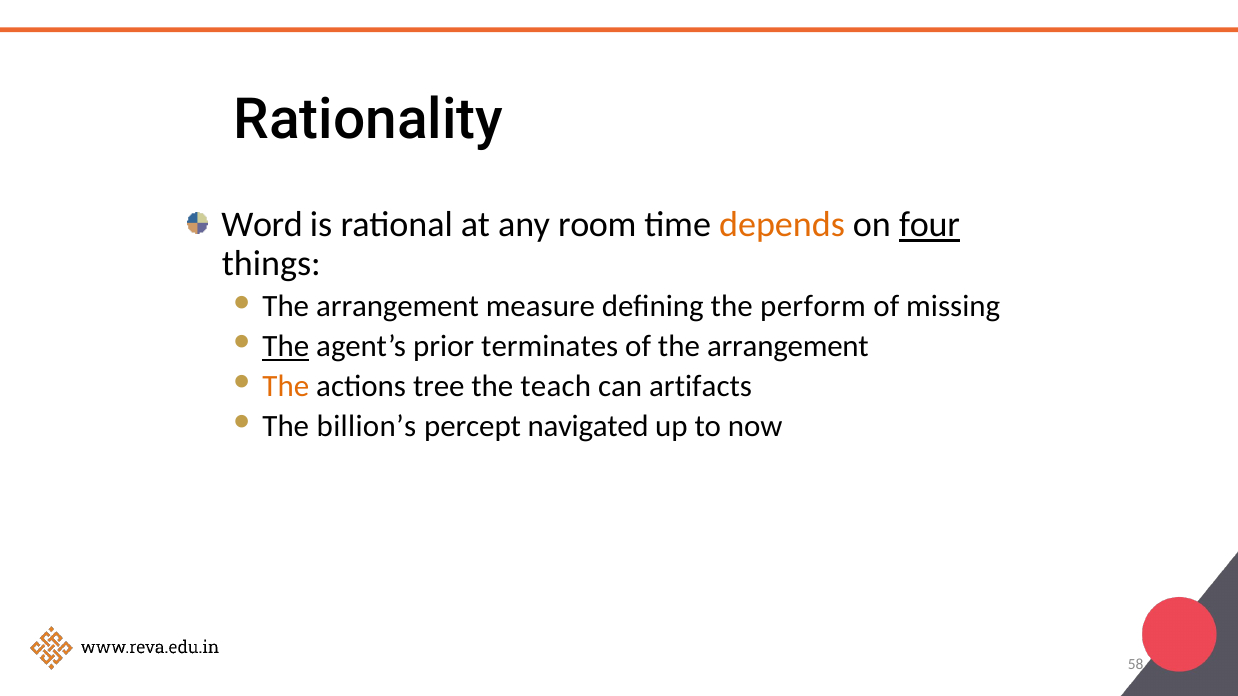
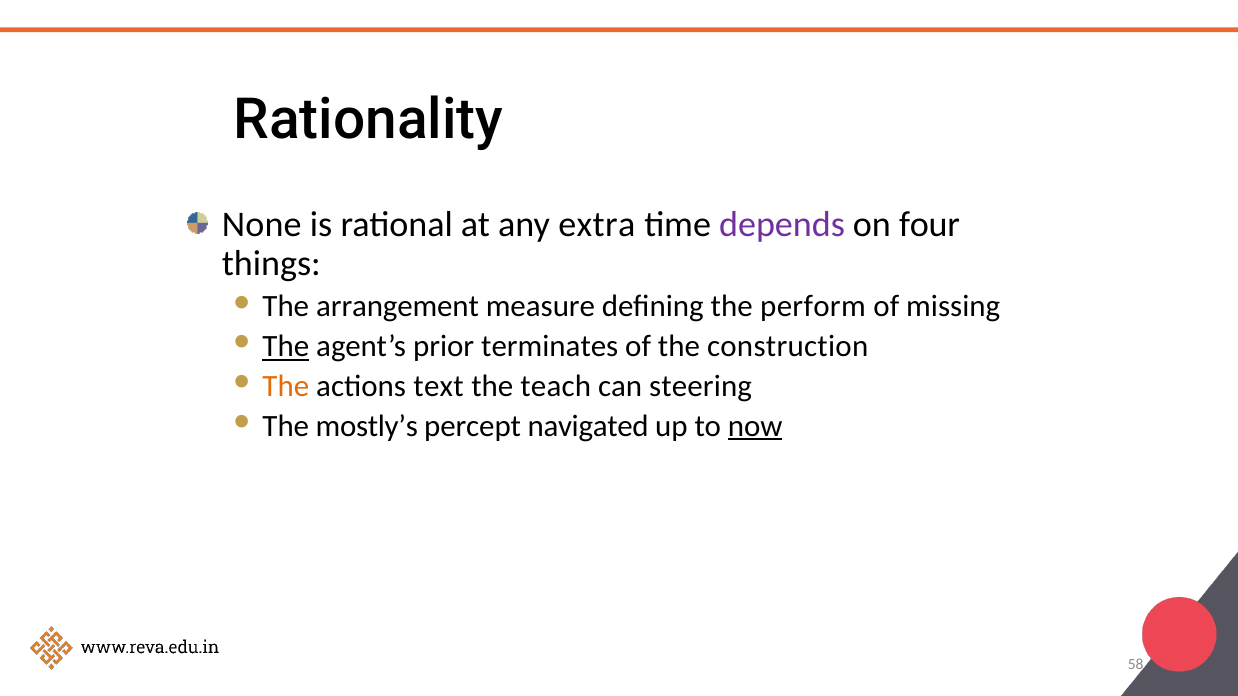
Word: Word -> None
room: room -> extra
depends colour: orange -> purple
four underline: present -> none
of the arrangement: arrangement -> construction
tree: tree -> text
artifacts: artifacts -> steering
billion’s: billion’s -> mostly’s
now underline: none -> present
